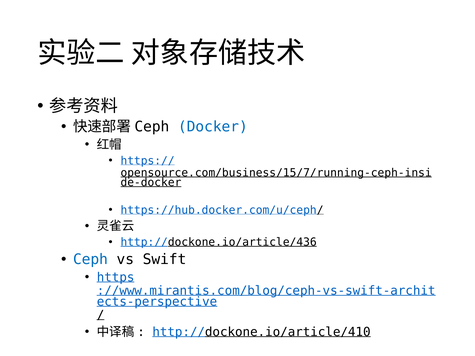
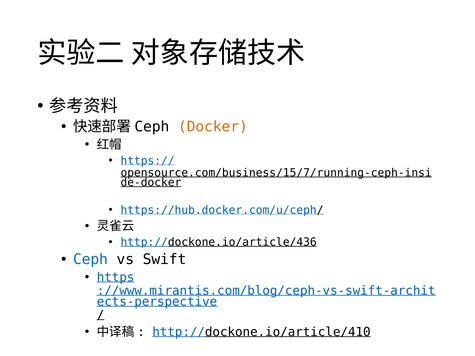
Docker colour: blue -> orange
